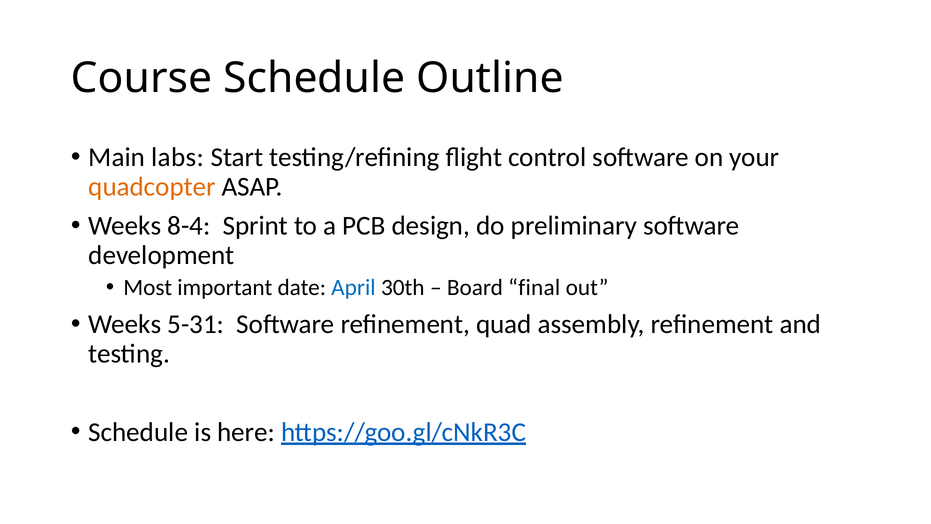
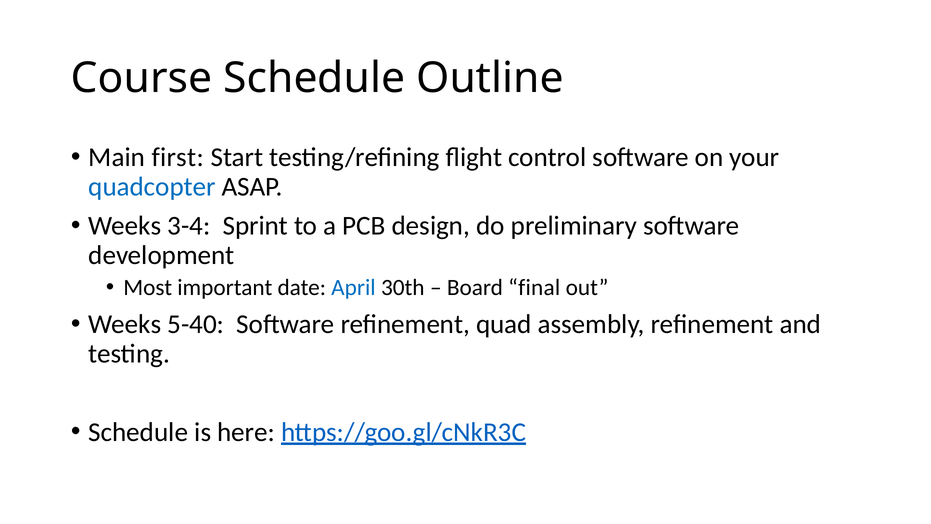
labs: labs -> first
quadcopter colour: orange -> blue
8-4: 8-4 -> 3-4
5-31: 5-31 -> 5-40
